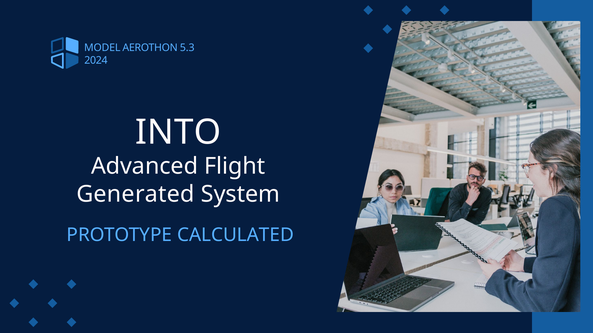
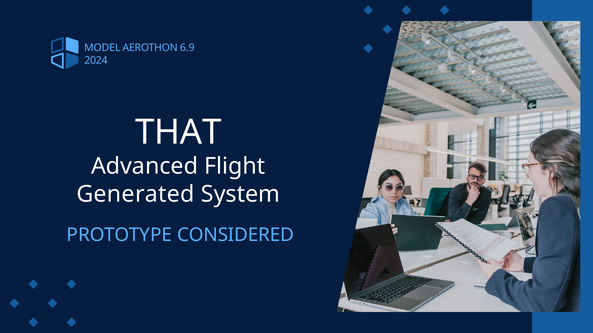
5.3: 5.3 -> 6.9
INTO: INTO -> THAT
CALCULATED: CALCULATED -> CONSIDERED
